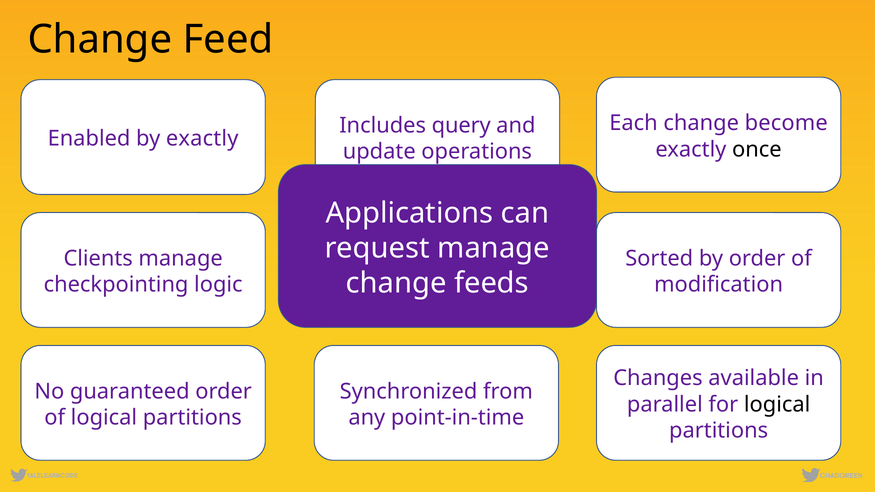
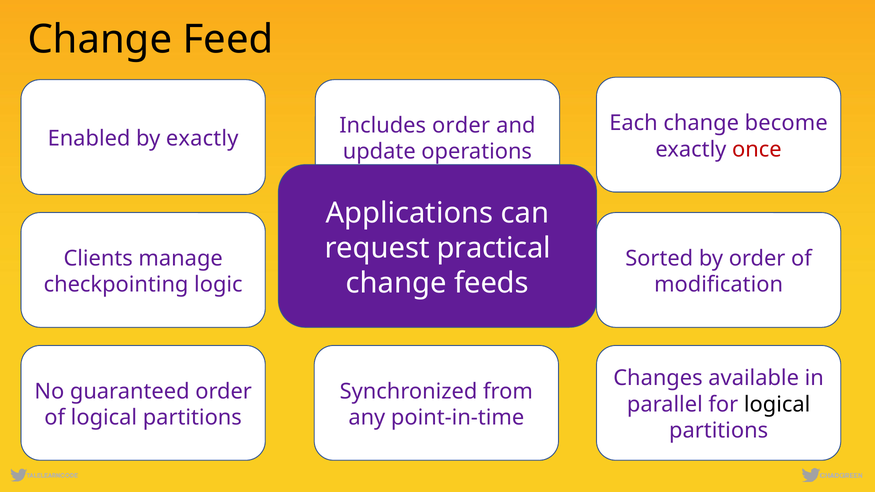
Includes query: query -> order
once colour: black -> red
request manage: manage -> practical
